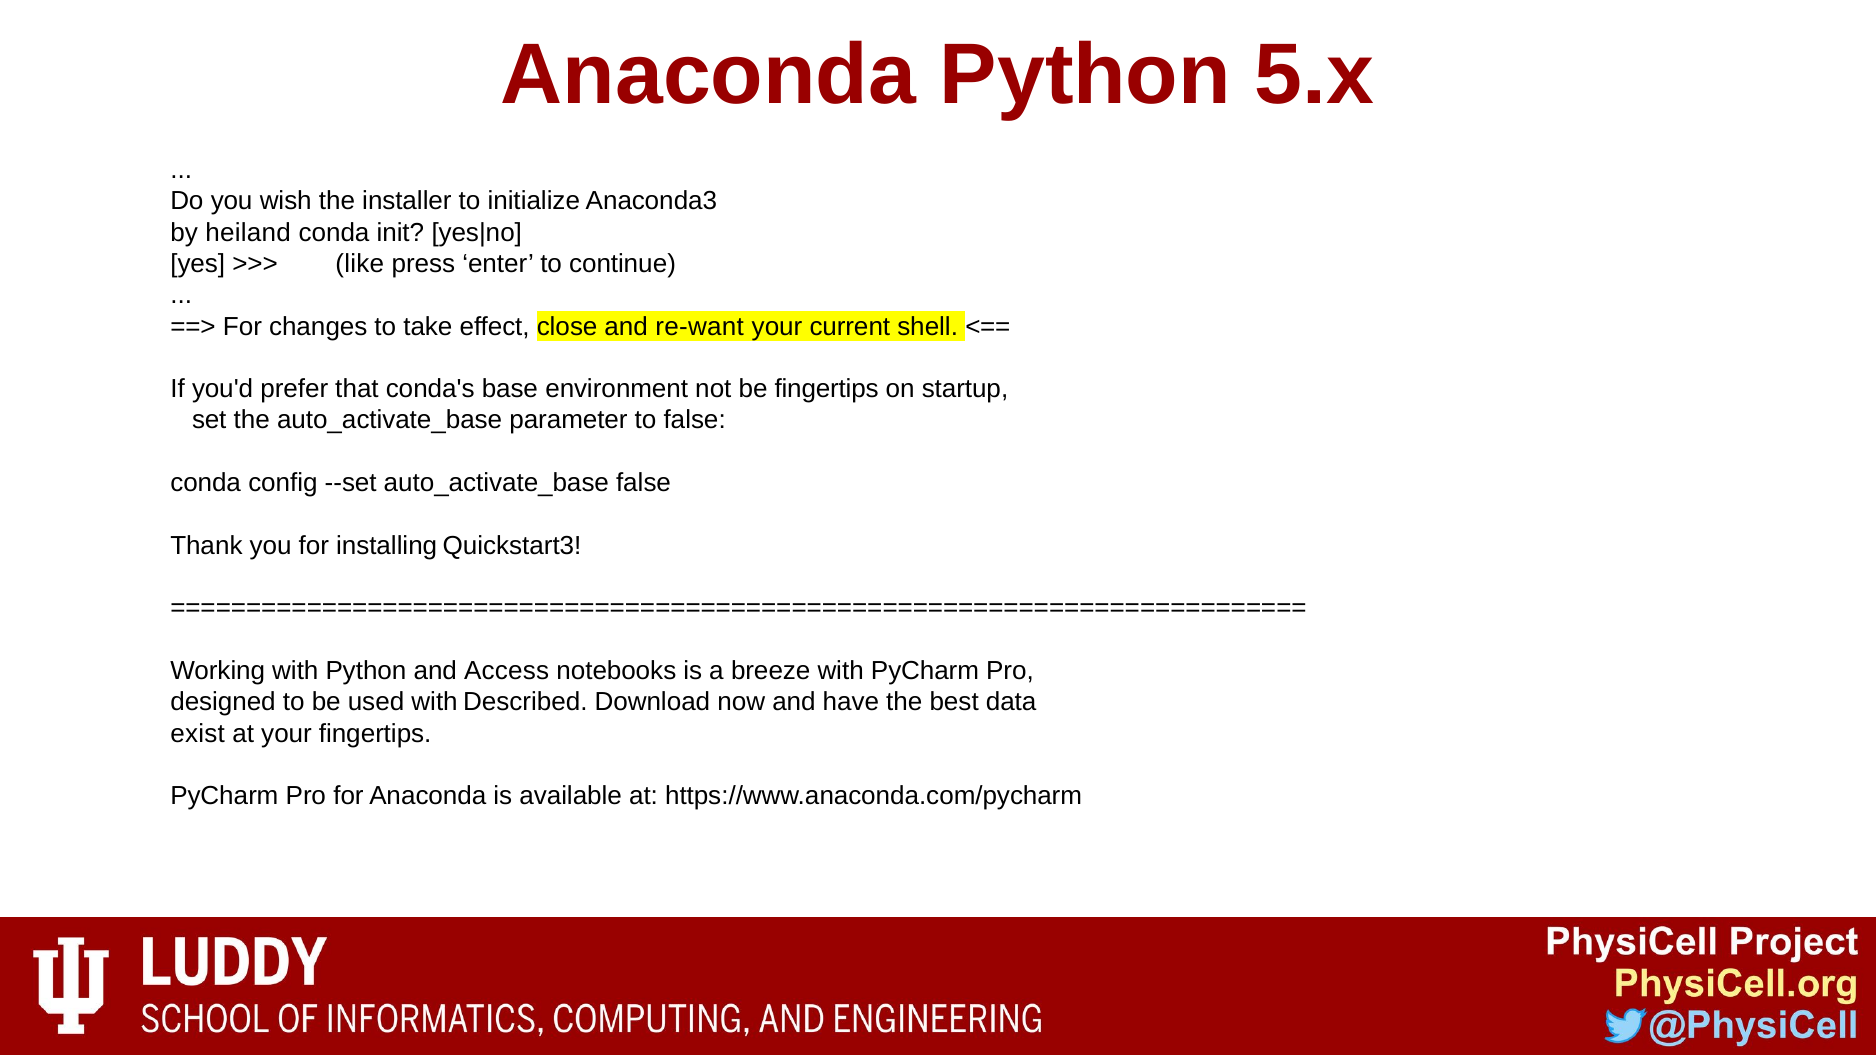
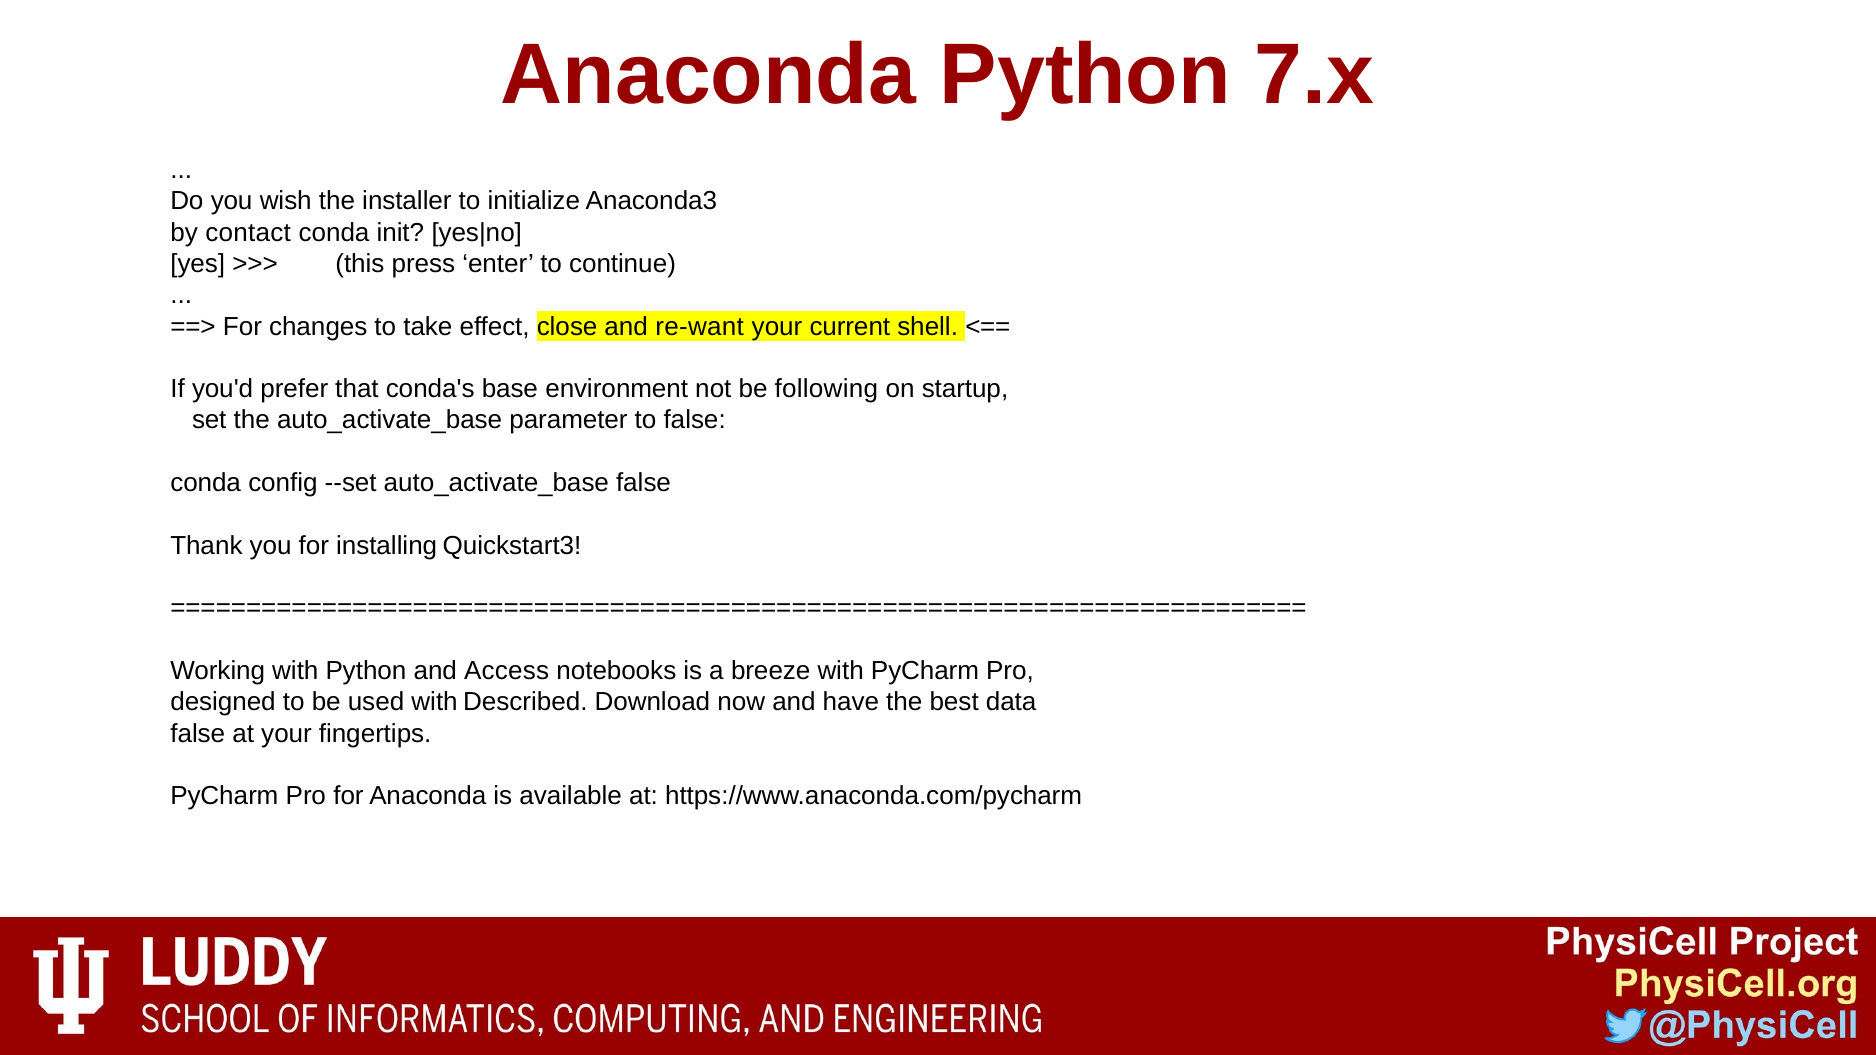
5.x: 5.x -> 7.x
heiland: heiland -> contact
like: like -> this
be fingertips: fingertips -> following
exist at (198, 734): exist -> false
